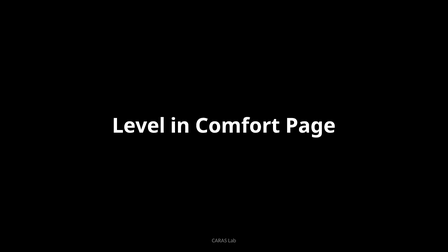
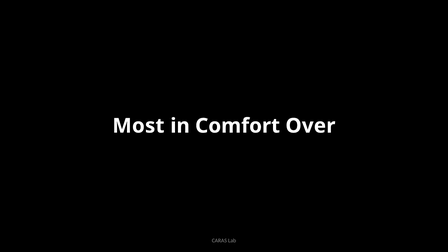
Level: Level -> Most
Page: Page -> Over
